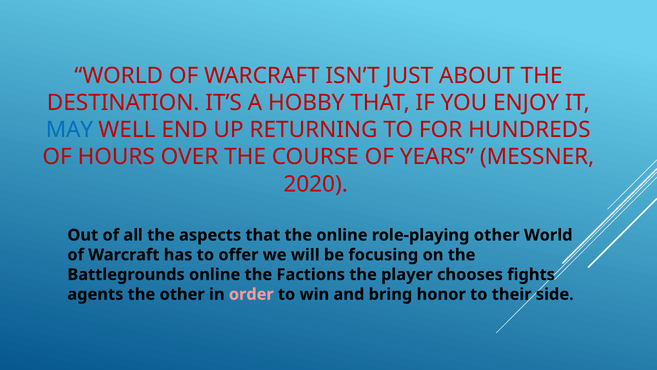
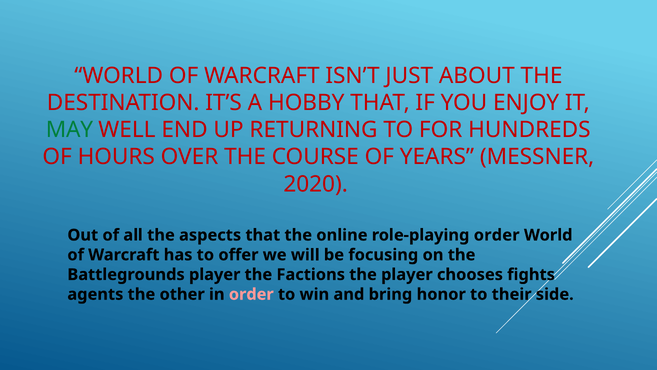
MAY colour: blue -> green
role-playing other: other -> order
Battlegrounds online: online -> player
